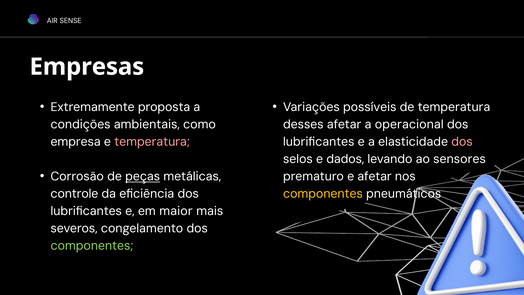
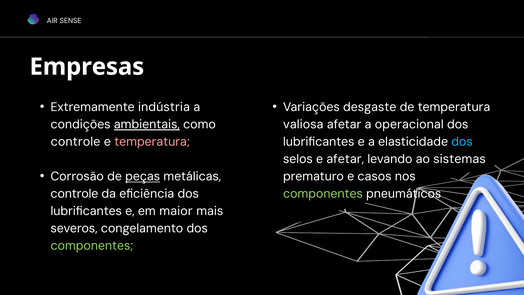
proposta: proposta -> indústria
possíveis: possíveis -> desgaste
ambientais underline: none -> present
desses: desses -> valiosa
empresa at (76, 142): empresa -> controle
dos at (462, 142) colour: pink -> light blue
e dados: dados -> afetar
sensores: sensores -> sistemas
e afetar: afetar -> casos
componentes at (323, 194) colour: yellow -> light green
